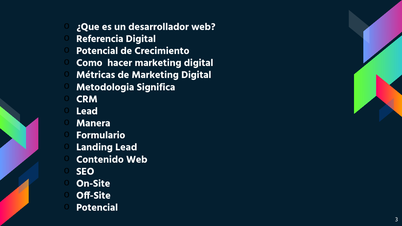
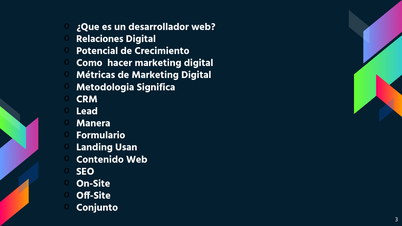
Referencia: Referencia -> Relaciones
Landing Lead: Lead -> Usan
Potencial at (97, 208): Potencial -> Conjunto
